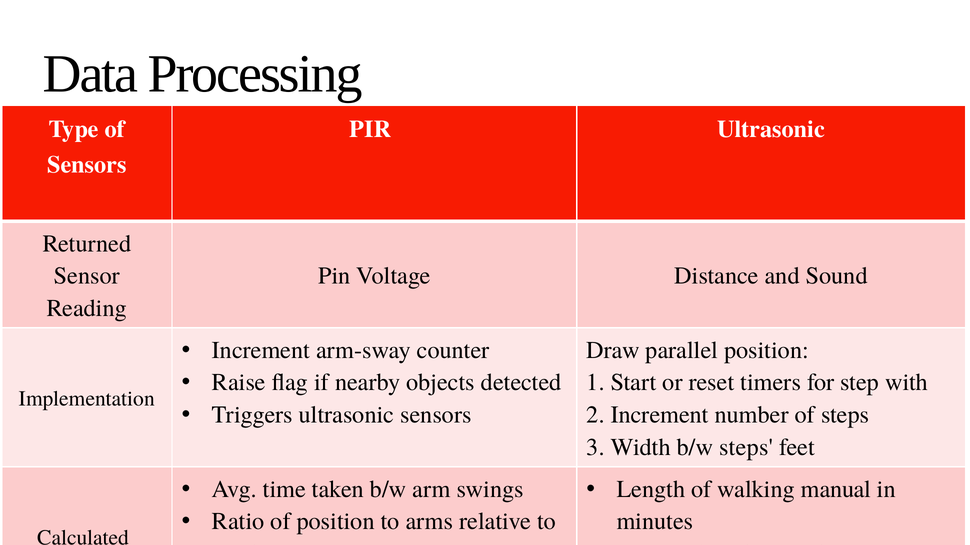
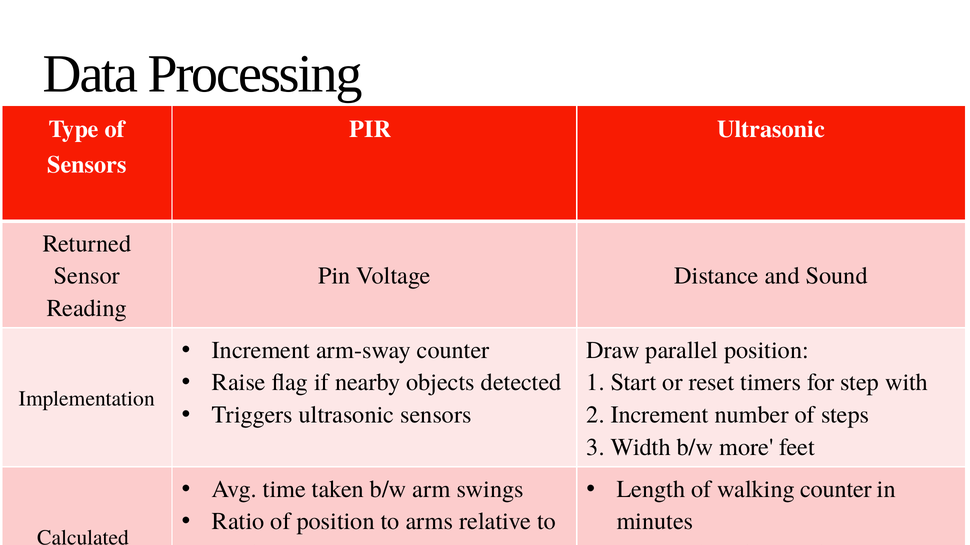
b/w steps: steps -> more
walking manual: manual -> counter
